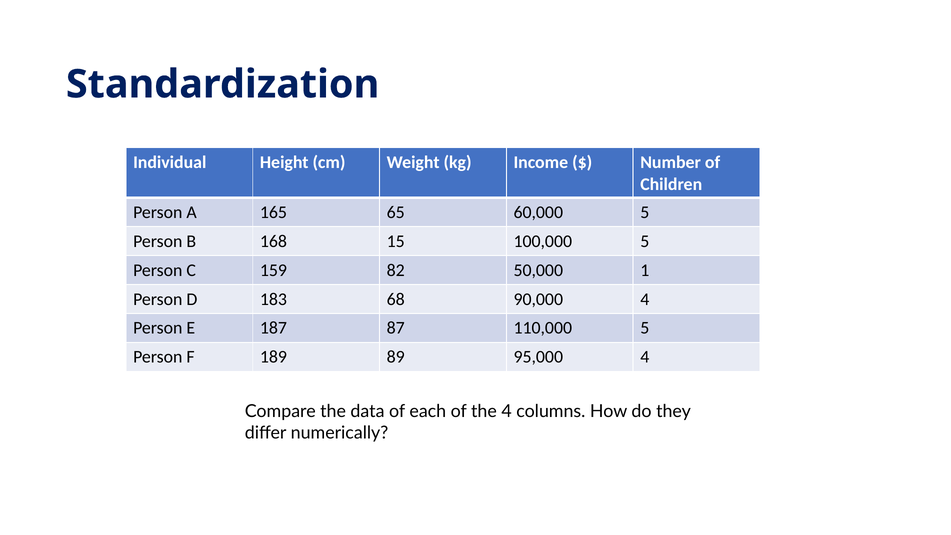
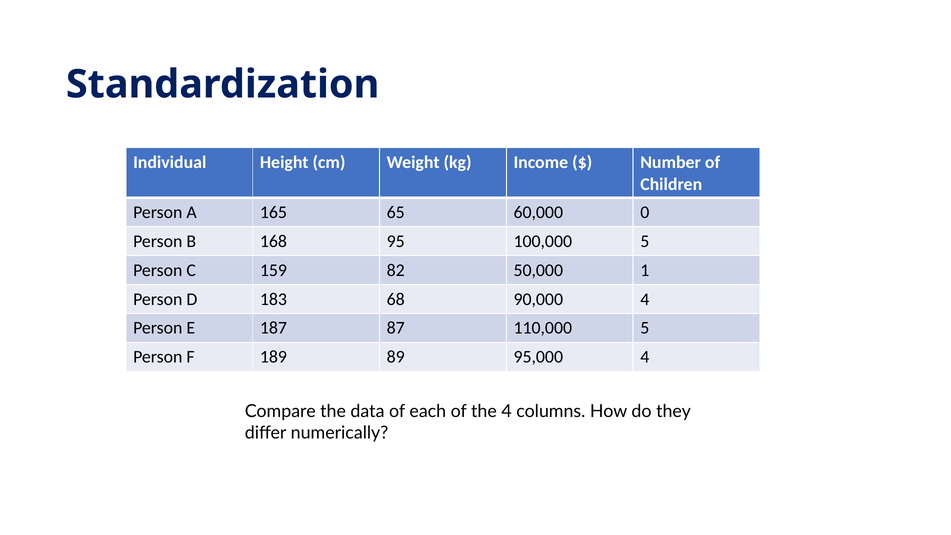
60,000 5: 5 -> 0
15: 15 -> 95
